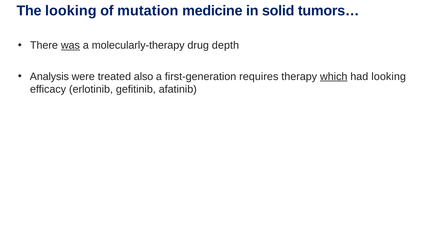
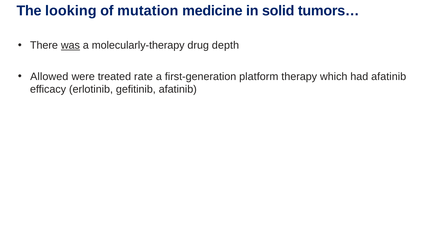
Analysis: Analysis -> Allowed
also: also -> rate
requires: requires -> platform
which underline: present -> none
had looking: looking -> afatinib
